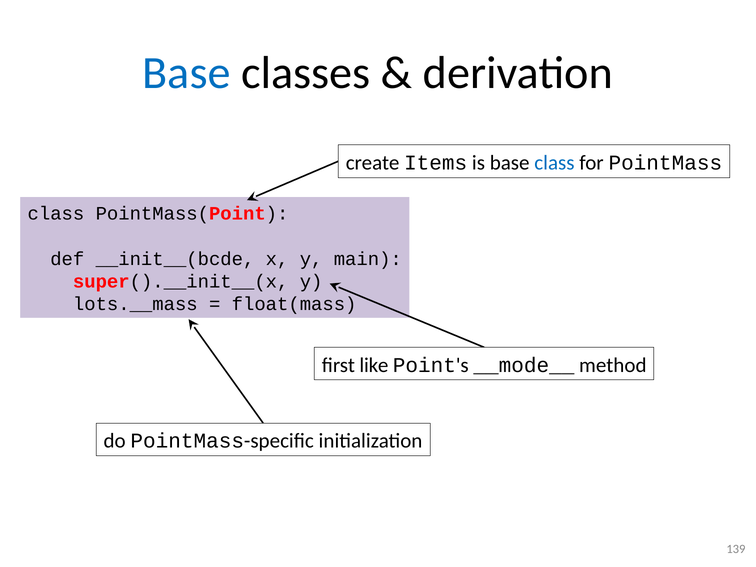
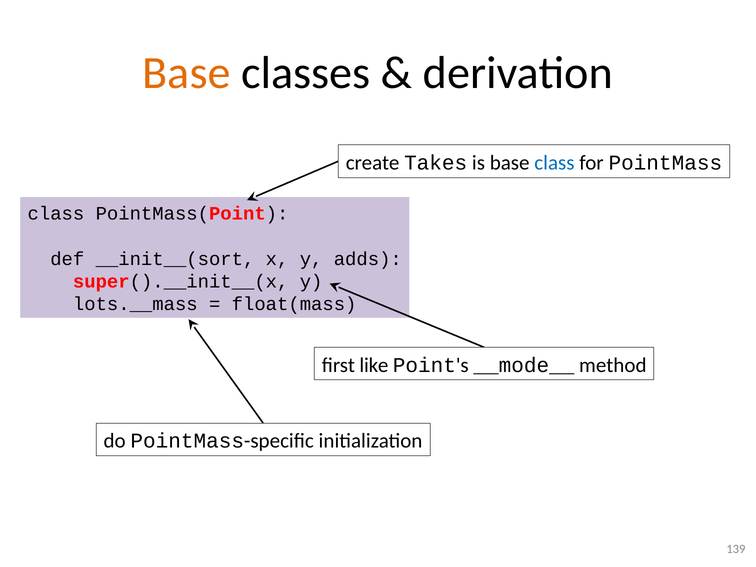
Base at (186, 73) colour: blue -> orange
Items: Items -> Takes
__init__(bcde: __init__(bcde -> __init__(sort
main: main -> adds
